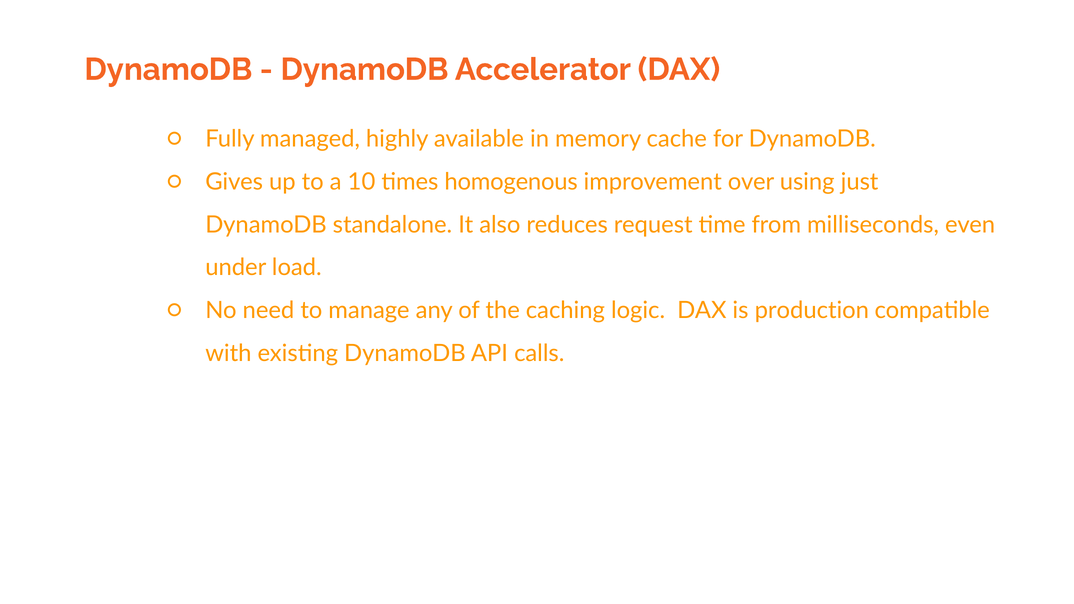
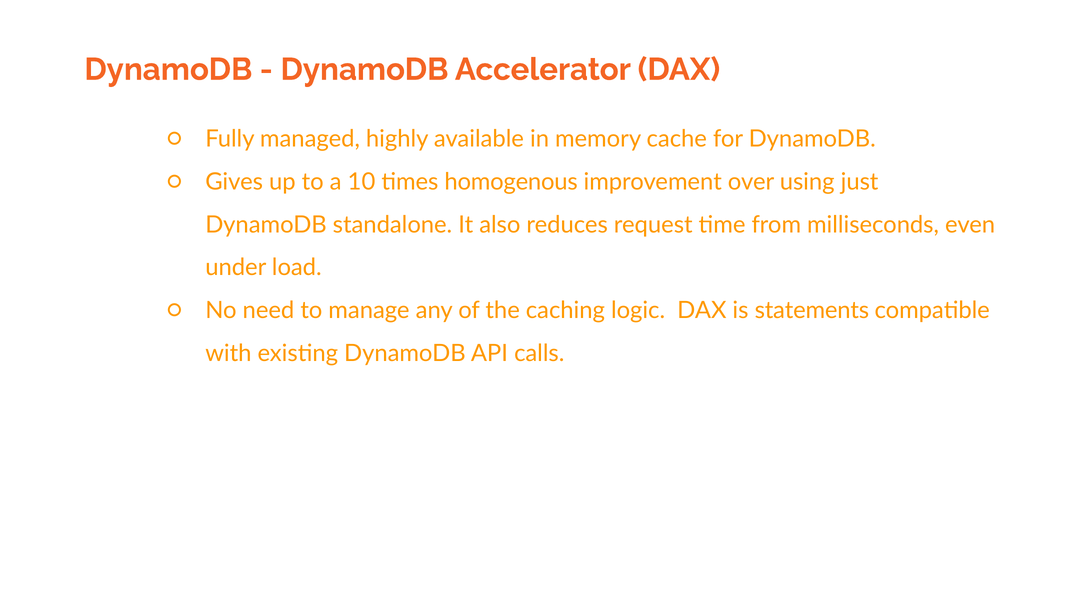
production: production -> statements
